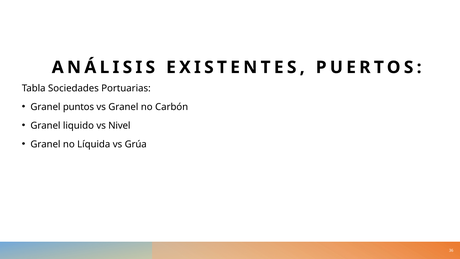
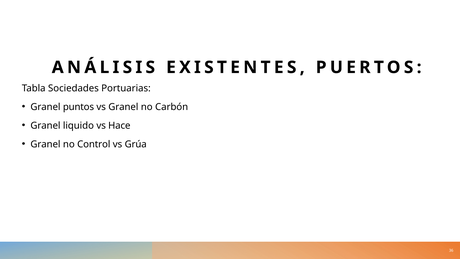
Nivel: Nivel -> Hace
Líquida: Líquida -> Control
